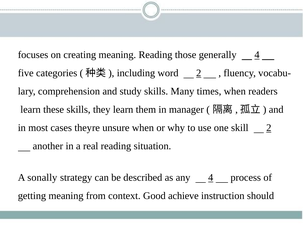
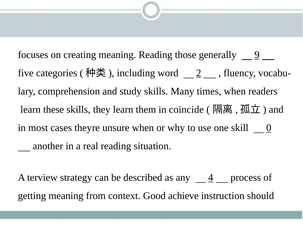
generally 4: 4 -> 9
manager: manager -> coincide
skill 2: 2 -> 0
sonally: sonally -> terview
